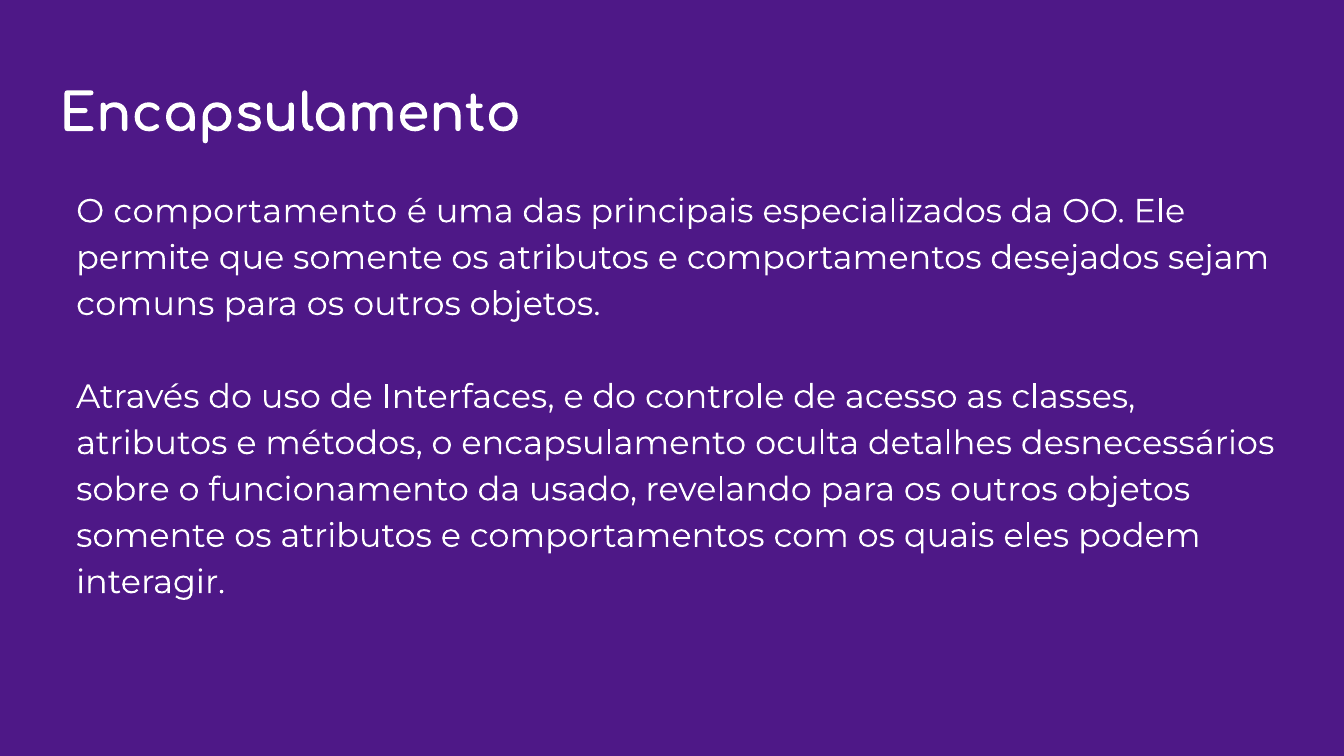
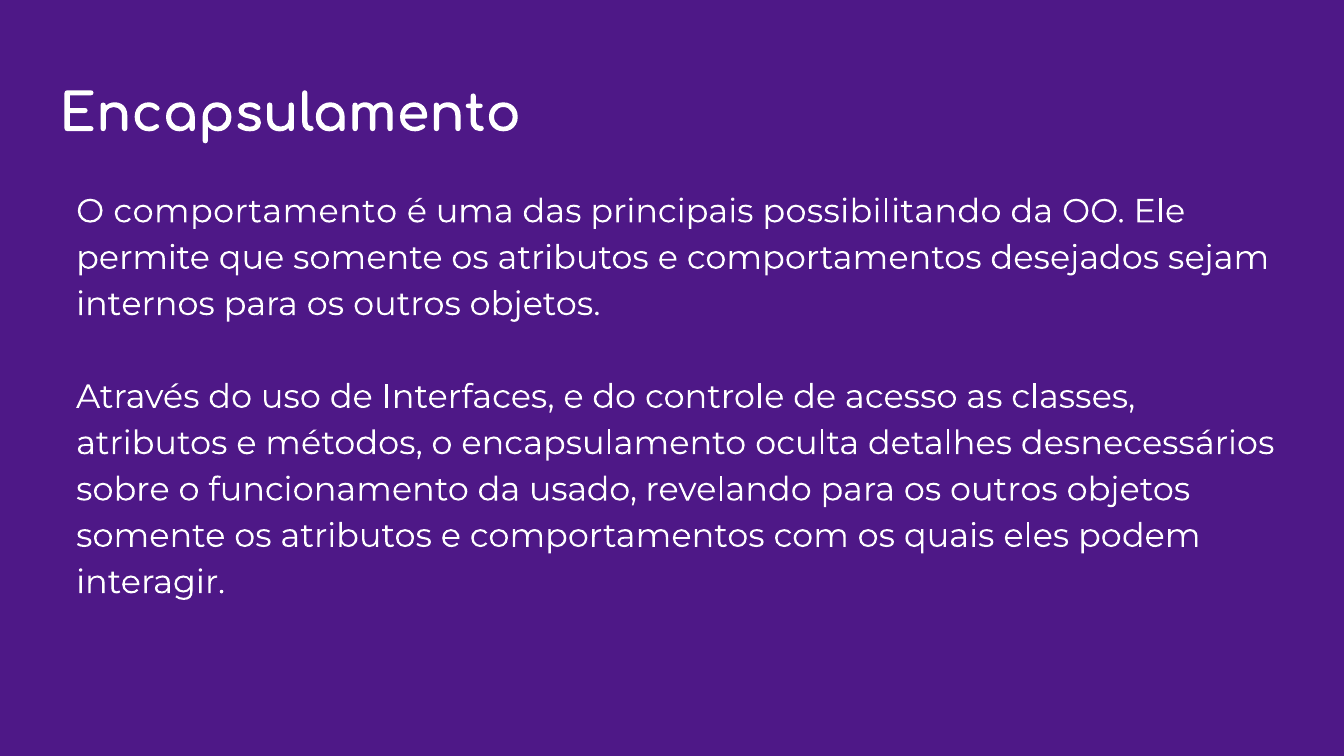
especializados: especializados -> possibilitando
comuns: comuns -> internos
